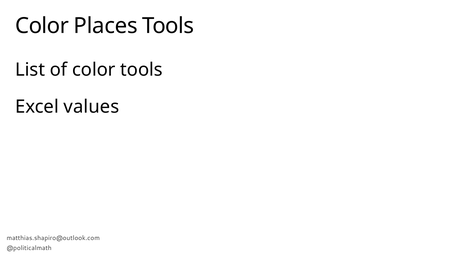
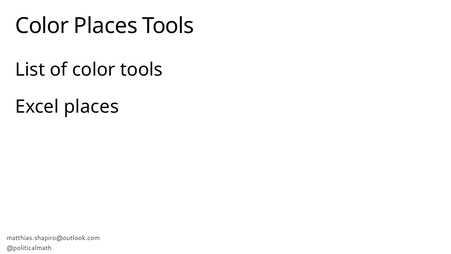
Excel values: values -> places
